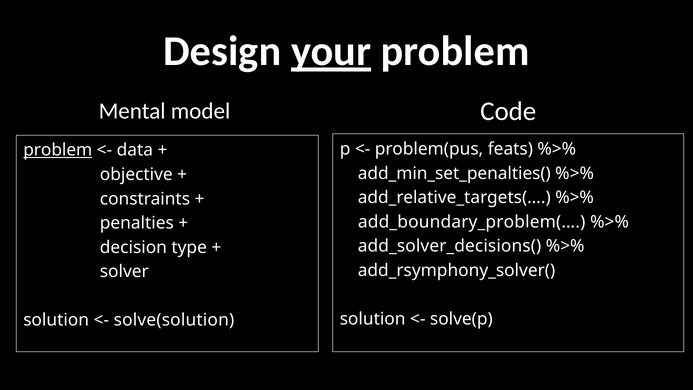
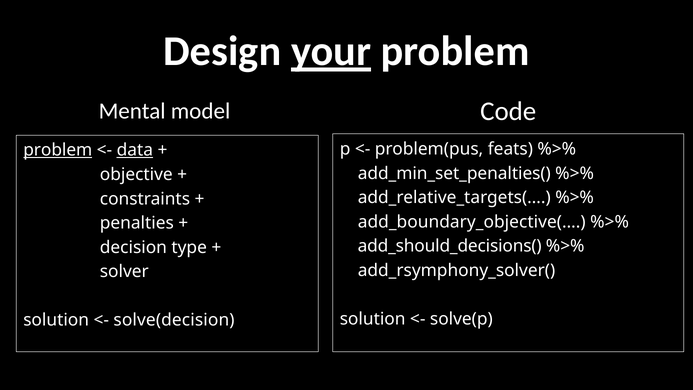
data underline: none -> present
add_boundary_problem(…: add_boundary_problem(… -> add_boundary_objective(…
add_solver_decisions(: add_solver_decisions( -> add_should_decisions(
solve(solution: solve(solution -> solve(decision
